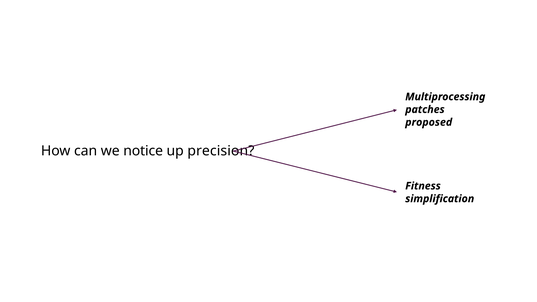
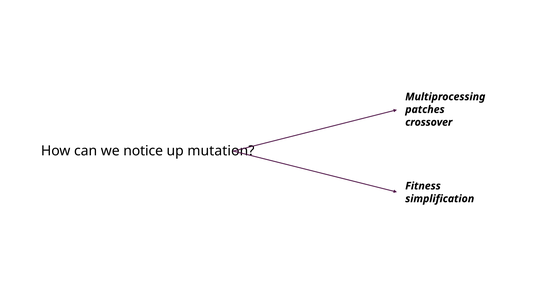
proposed: proposed -> crossover
precision: precision -> mutation
